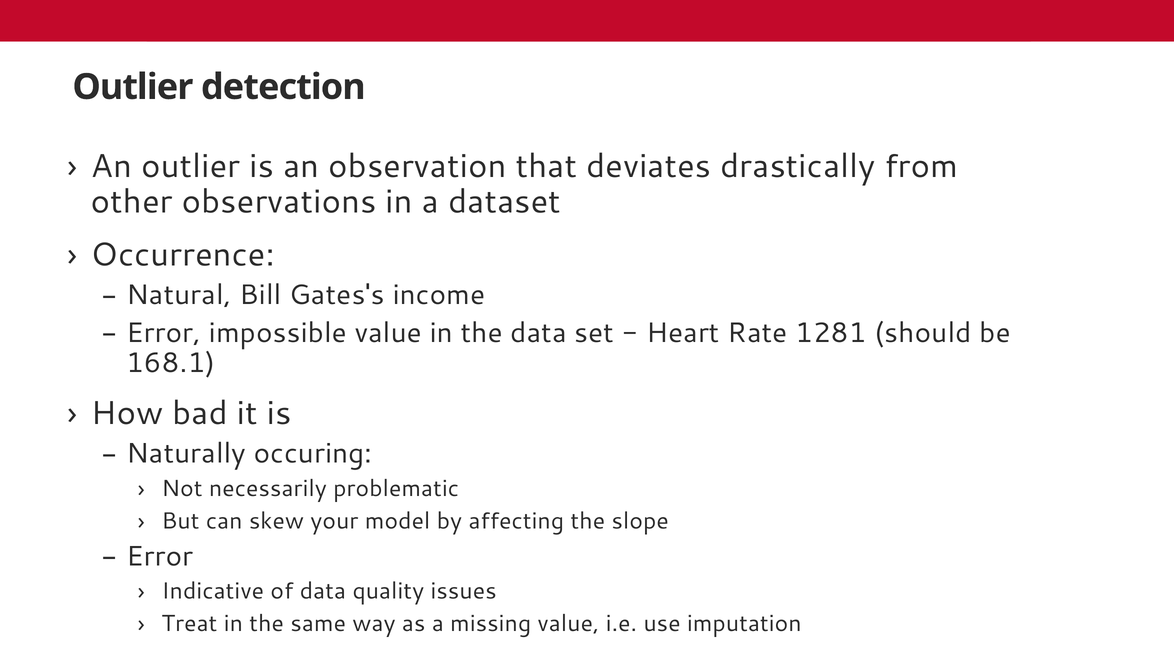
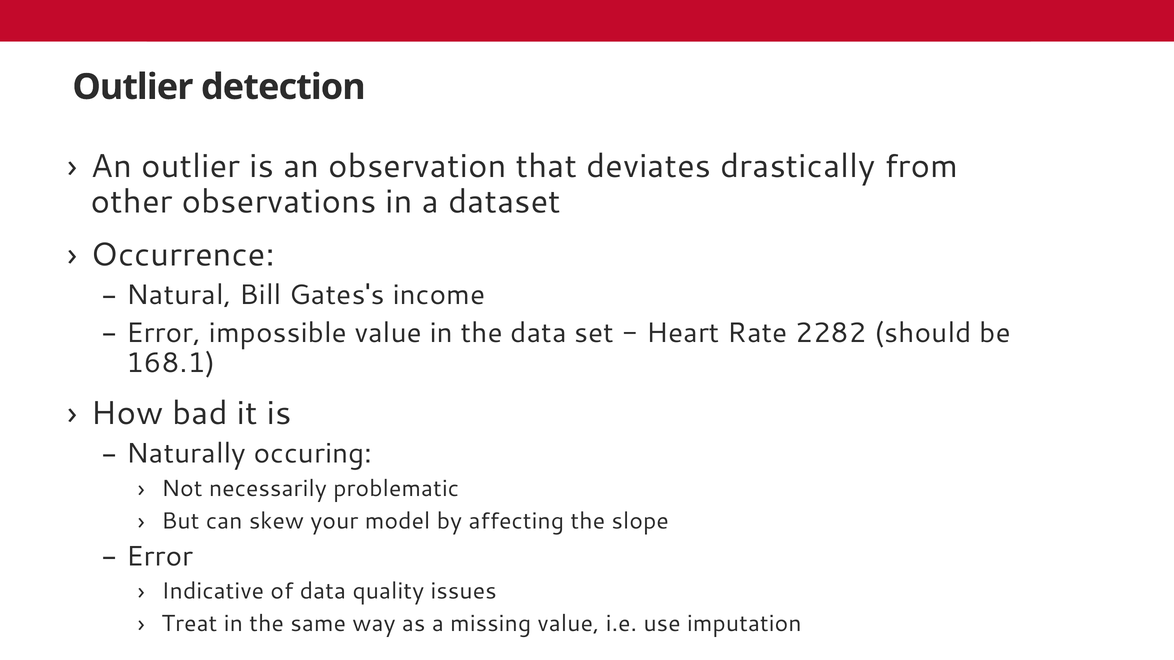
1281: 1281 -> 2282
